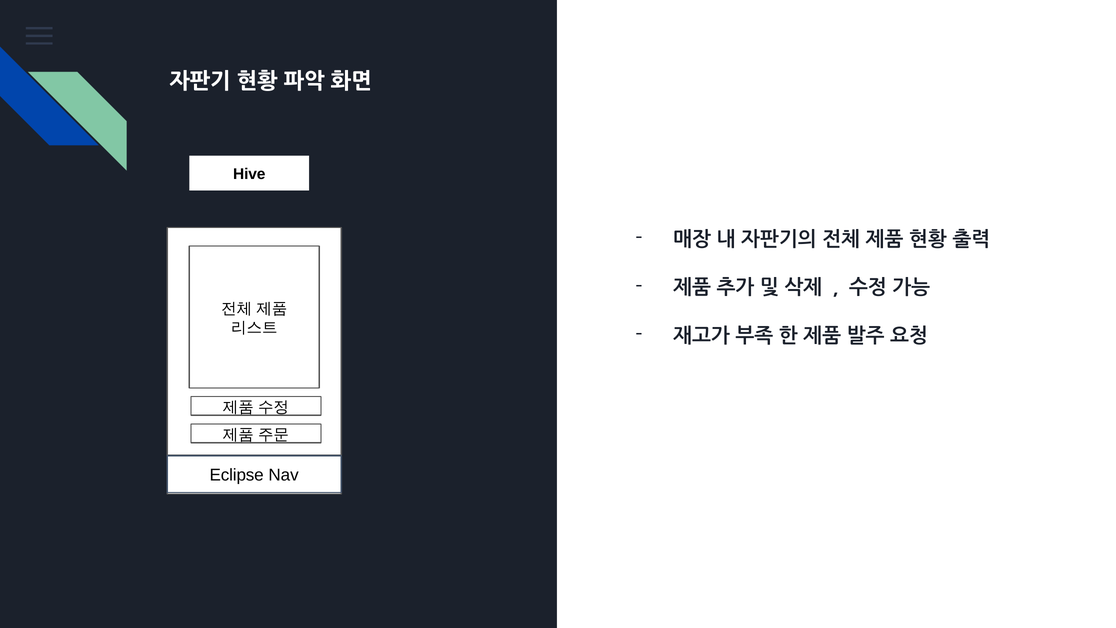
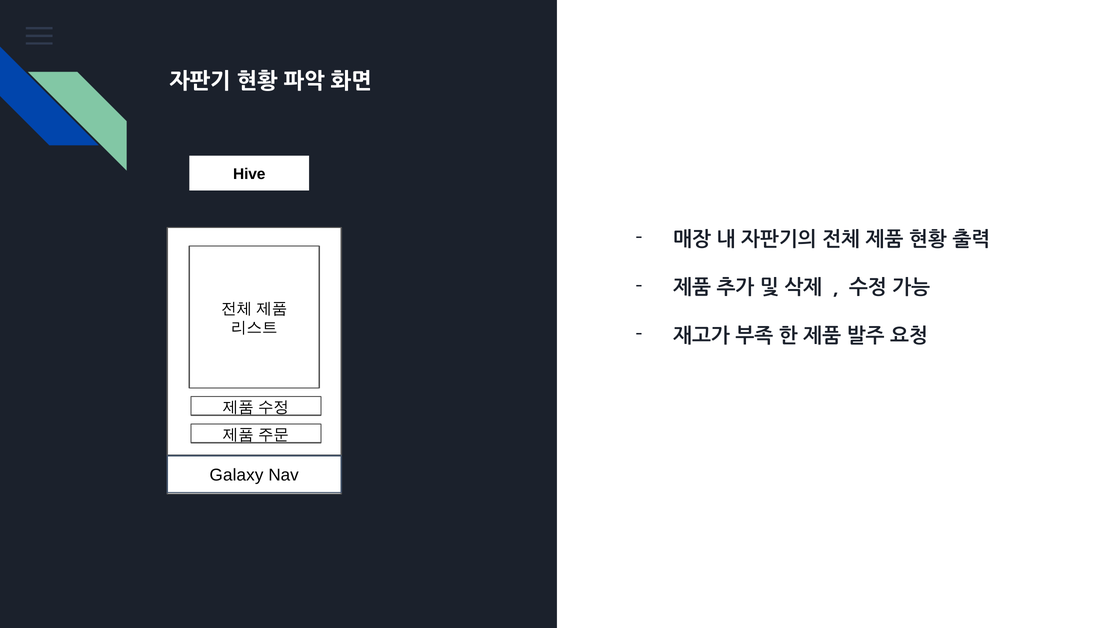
Eclipse: Eclipse -> Galaxy
